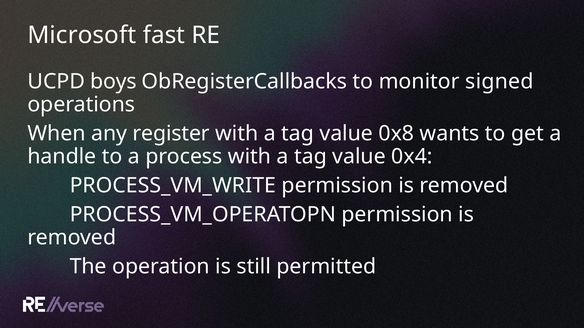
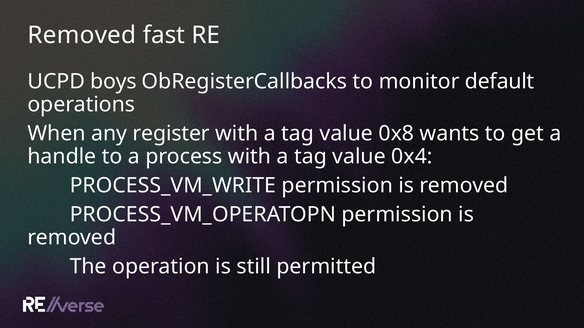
Microsoft at (82, 35): Microsoft -> Removed
signed: signed -> default
